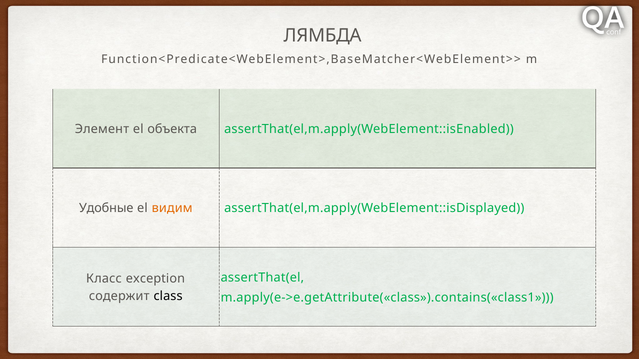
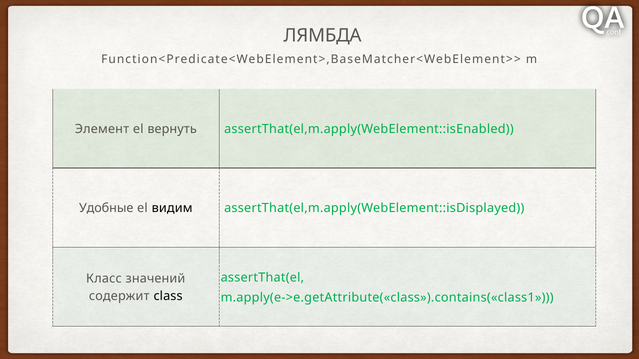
объекта: объекта -> вернуть
видим colour: orange -> black
exception: exception -> значений
